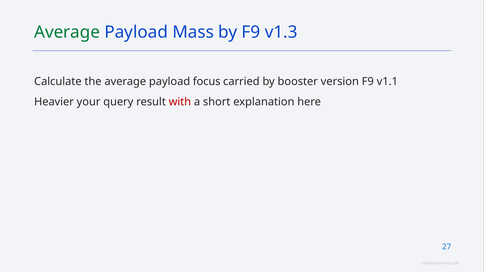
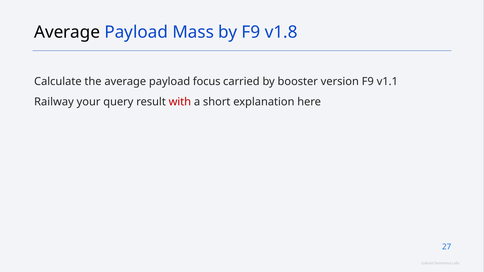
Average at (67, 32) colour: green -> black
v1.3: v1.3 -> v1.8
Heavier: Heavier -> Railway
